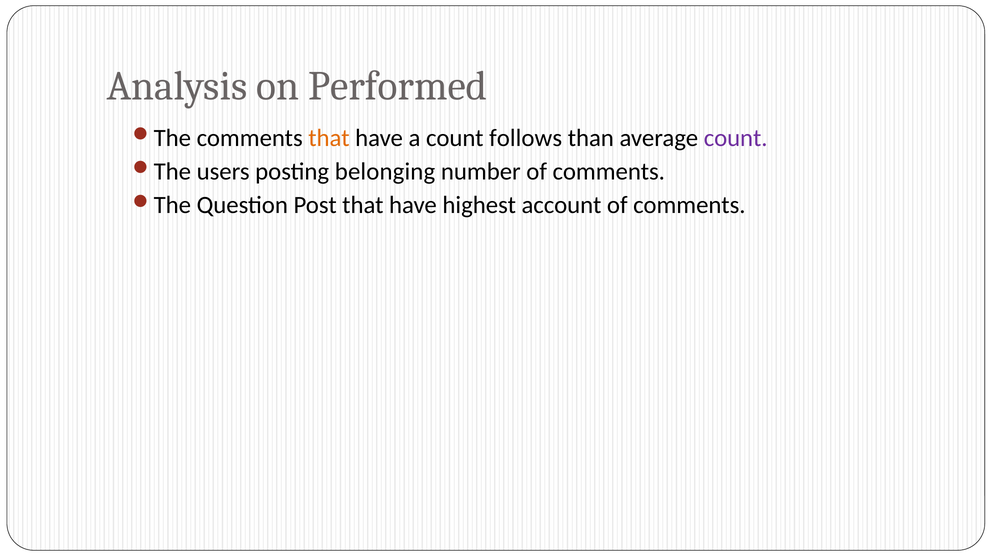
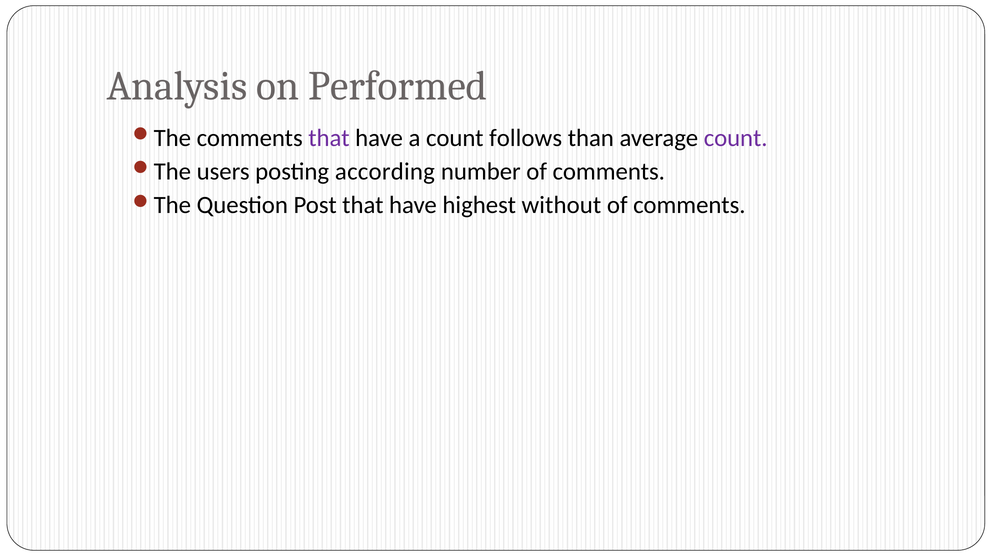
that at (329, 138) colour: orange -> purple
belonging: belonging -> according
account: account -> without
